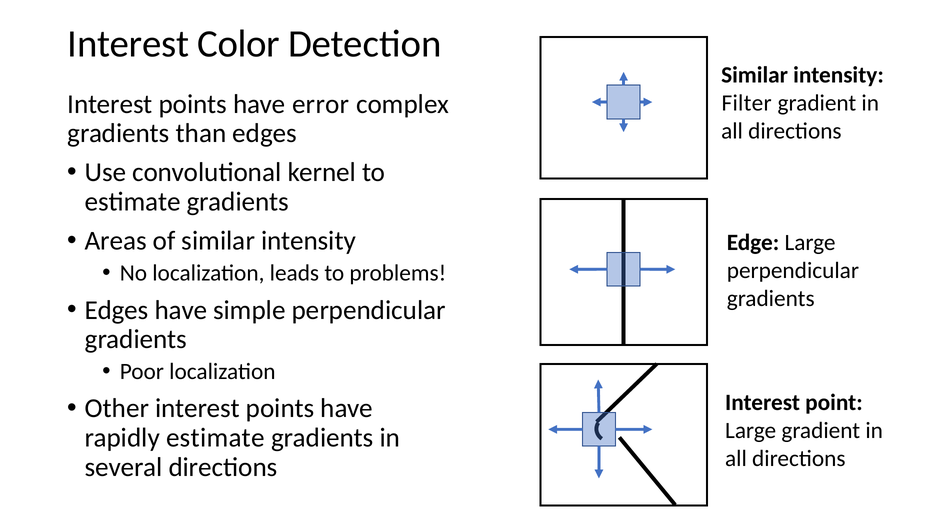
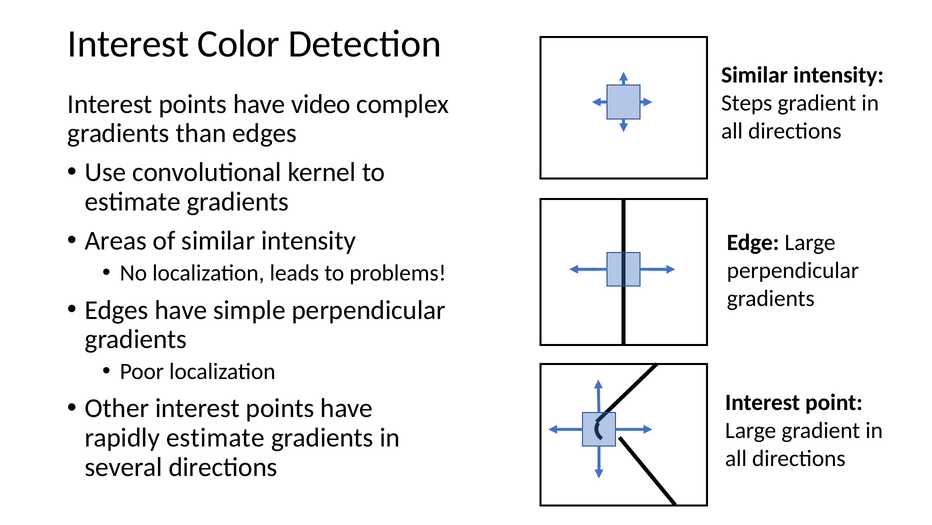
error: error -> video
Filter: Filter -> Steps
